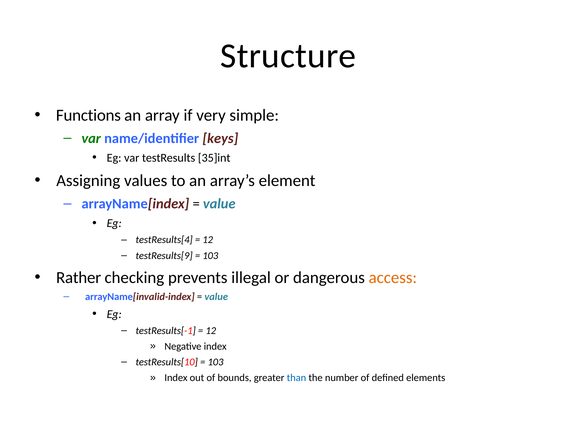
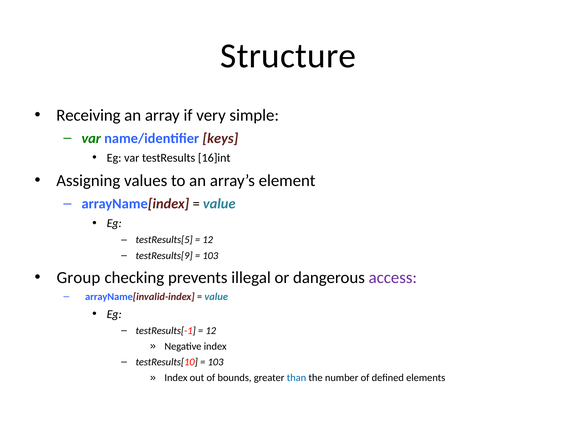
Functions: Functions -> Receiving
35]int: 35]int -> 16]int
testResults[4: testResults[4 -> testResults[5
Rather: Rather -> Group
access colour: orange -> purple
